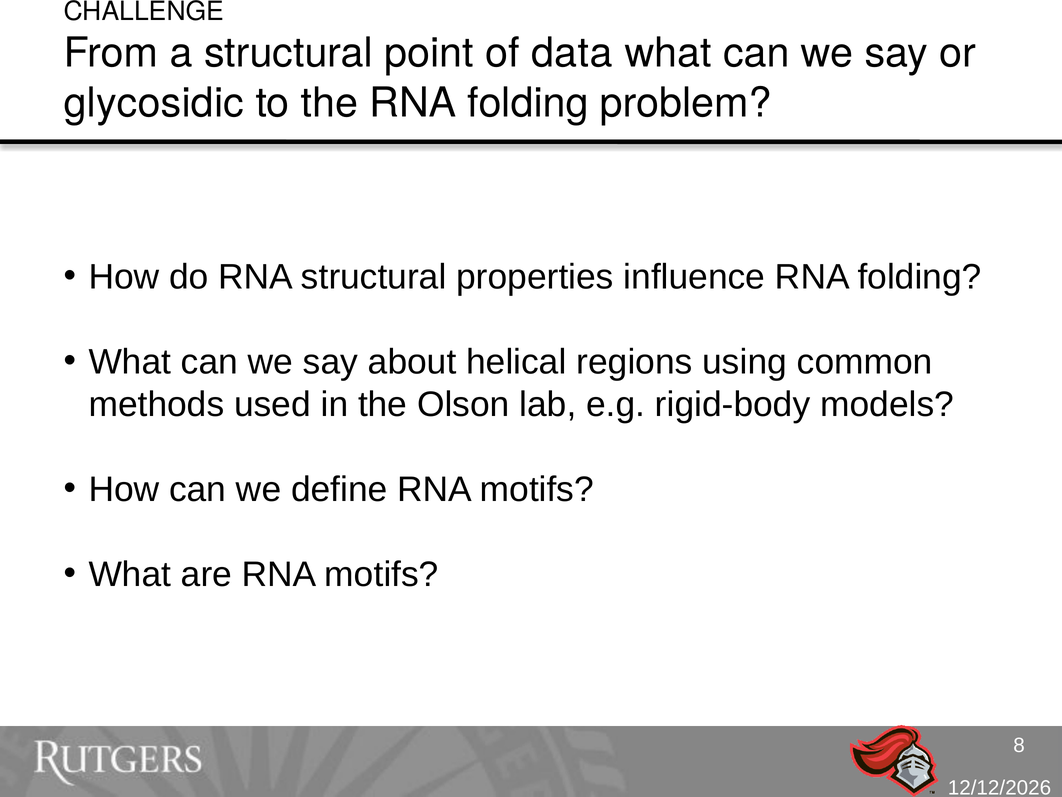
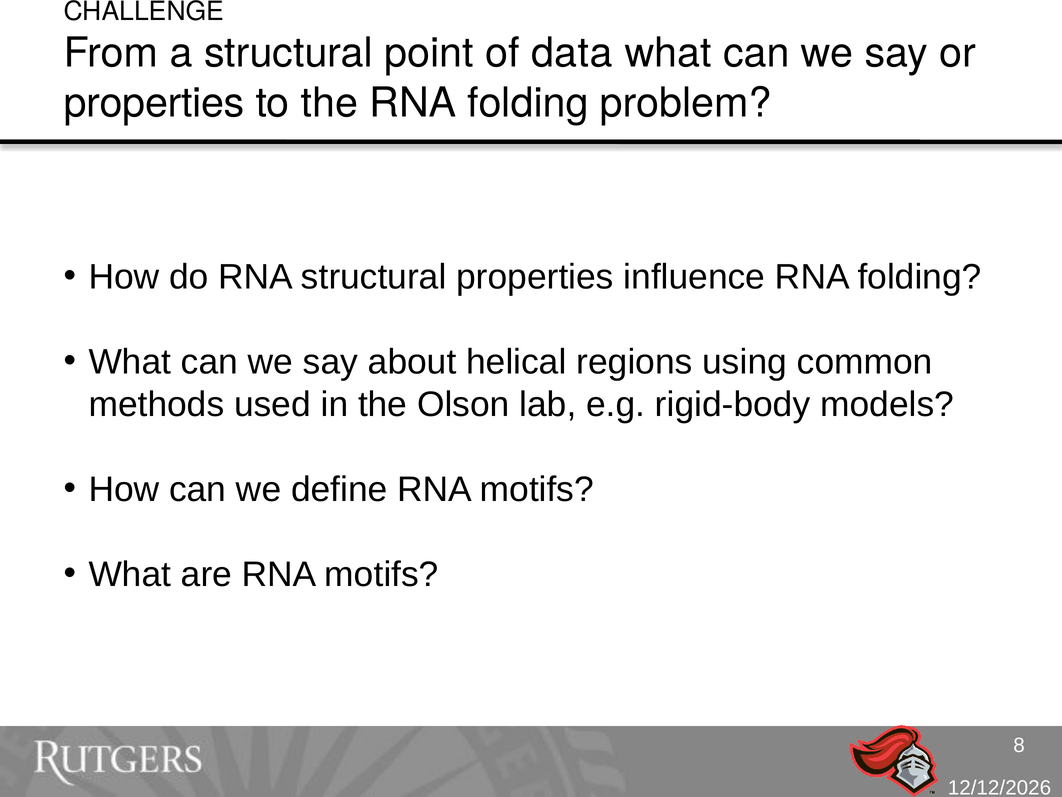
glycosidic at (154, 103): glycosidic -> properties
